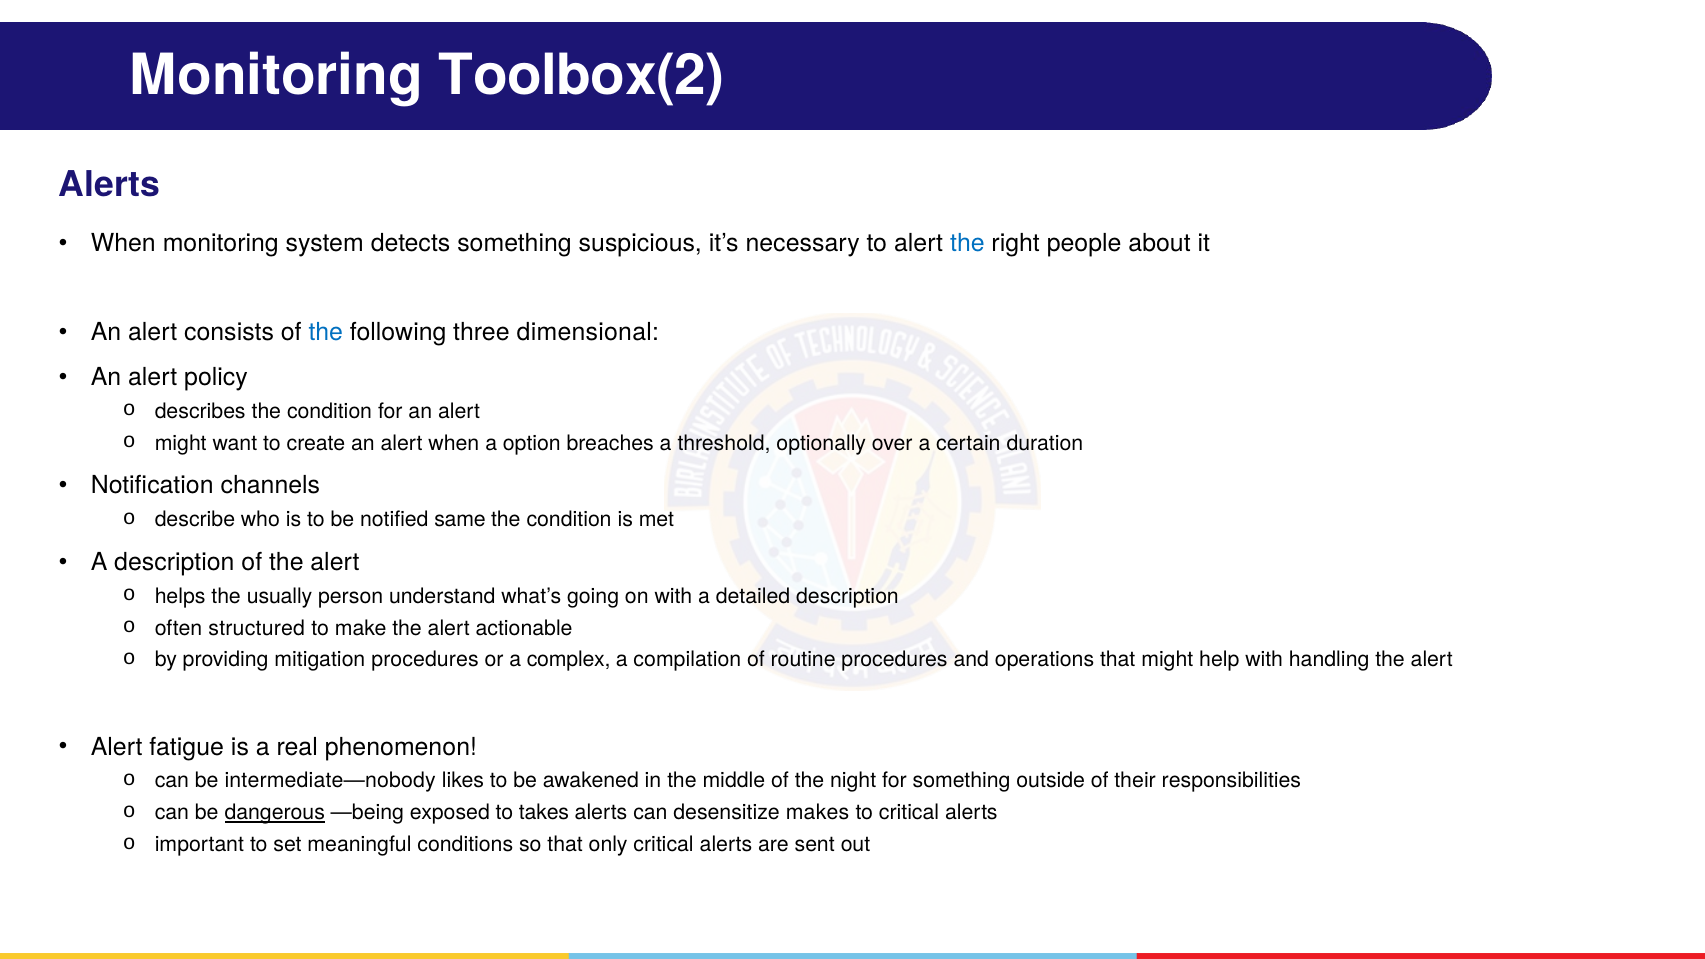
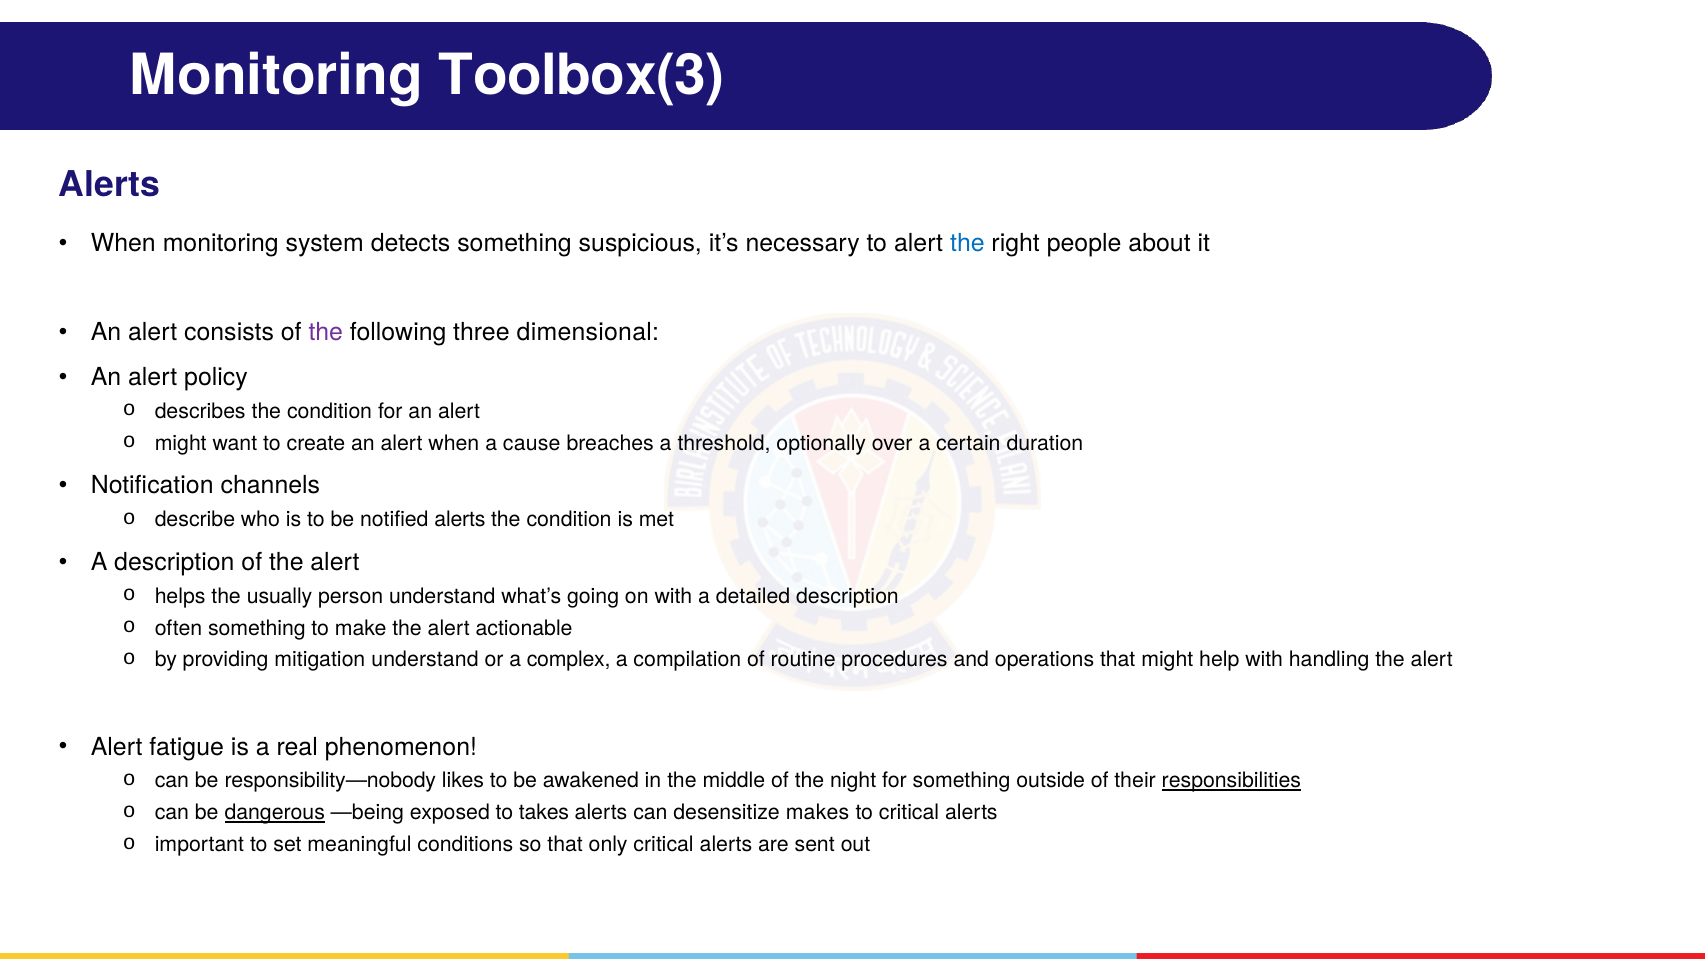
Toolbox(2: Toolbox(2 -> Toolbox(3
the at (326, 333) colour: blue -> purple
option: option -> cause
notified same: same -> alerts
often structured: structured -> something
mitigation procedures: procedures -> understand
intermediate—nobody: intermediate—nobody -> responsibility—nobody
responsibilities underline: none -> present
